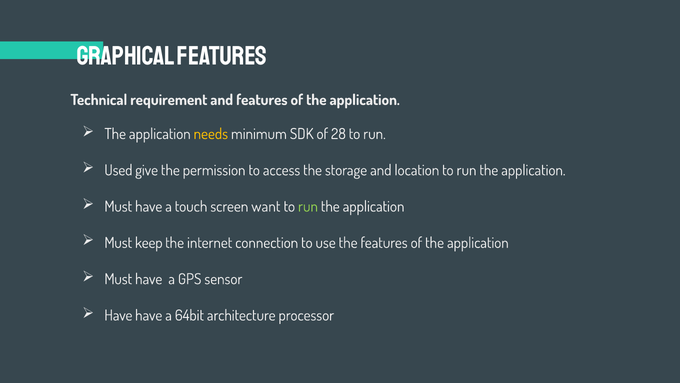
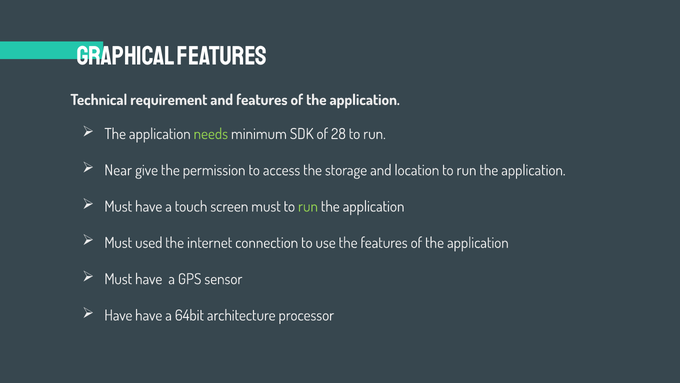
needs colour: yellow -> light green
Used: Used -> Near
screen want: want -> must
keep: keep -> used
